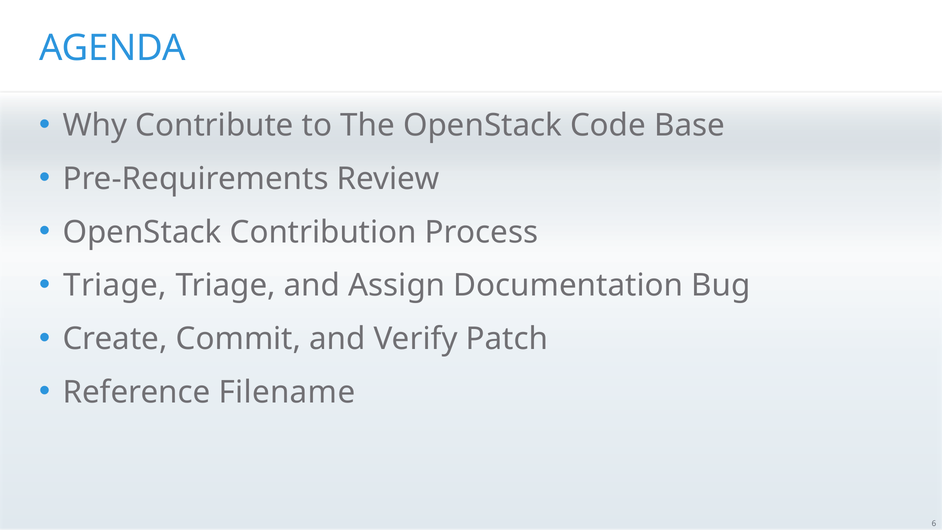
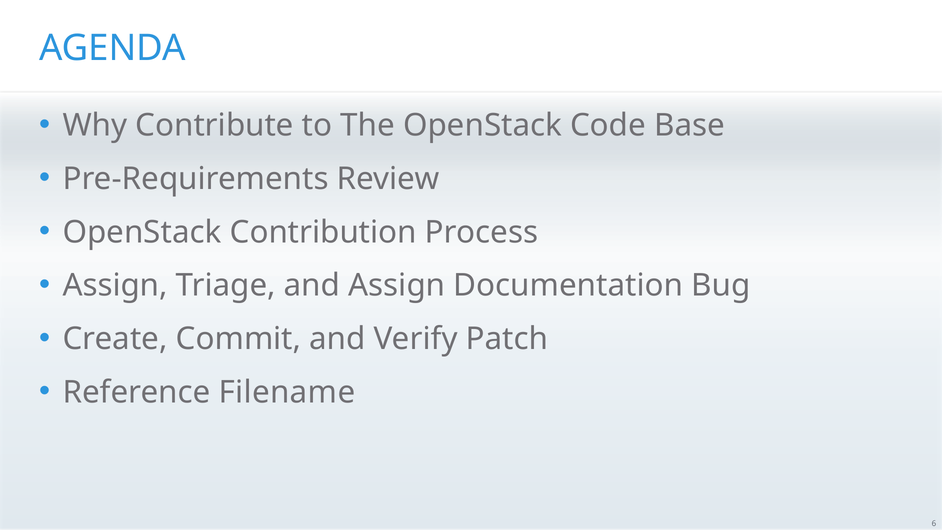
Triage at (115, 286): Triage -> Assign
